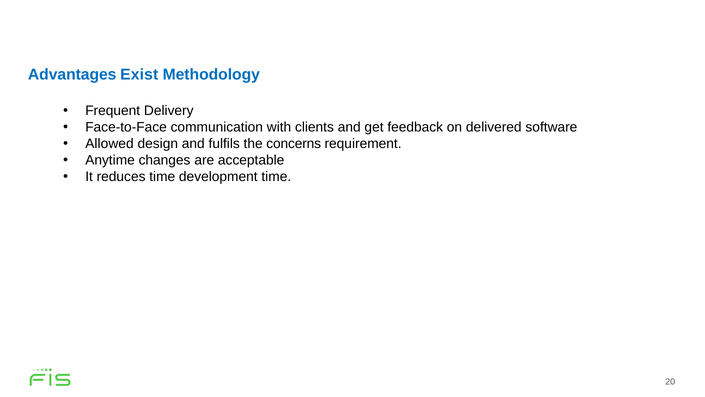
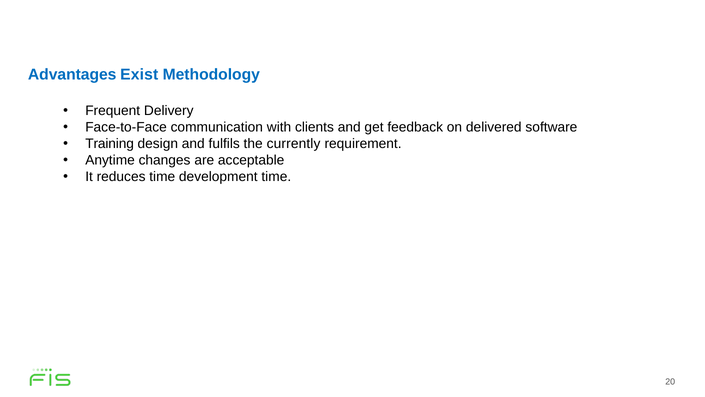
Allowed: Allowed -> Training
concerns: concerns -> currently
